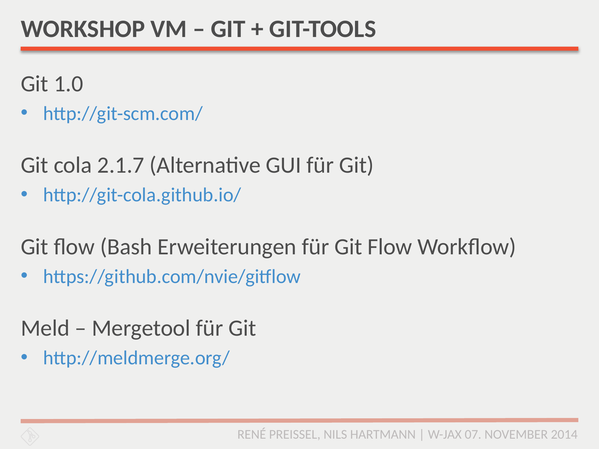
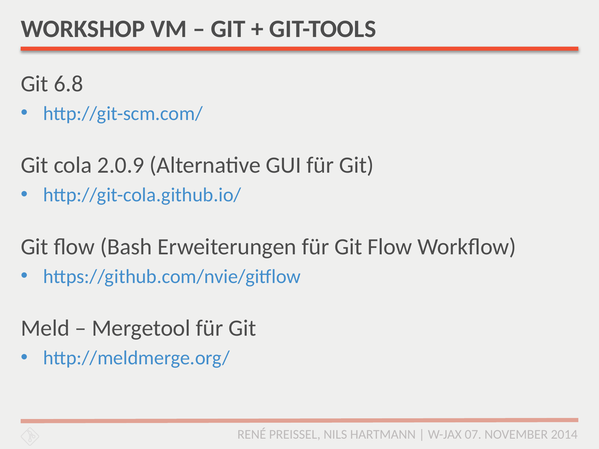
1.0: 1.0 -> 6.8
2.1.7: 2.1.7 -> 2.0.9
